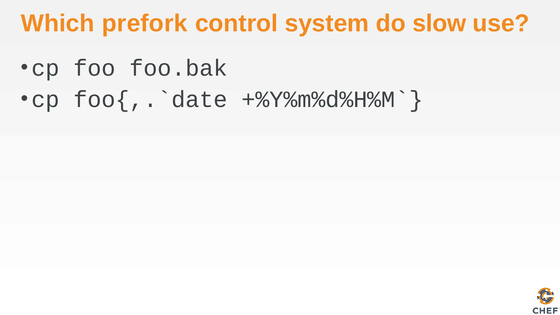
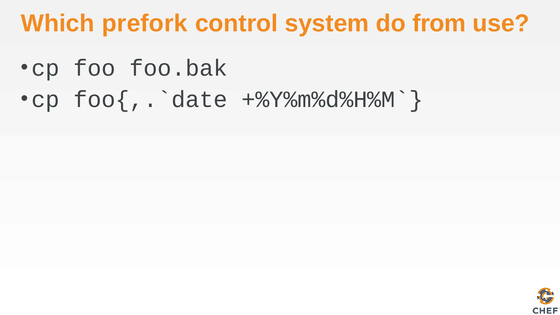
slow: slow -> from
